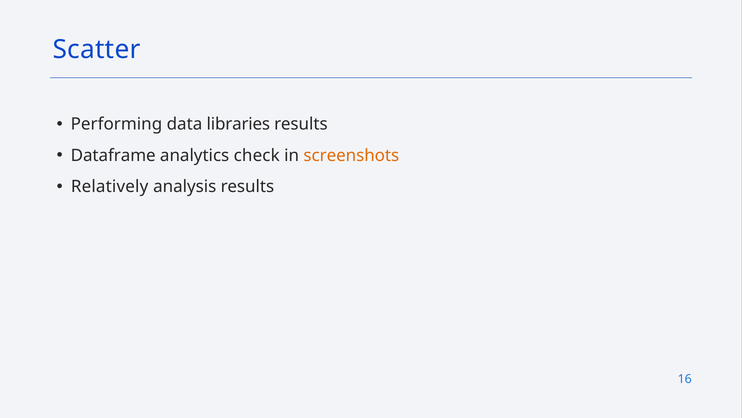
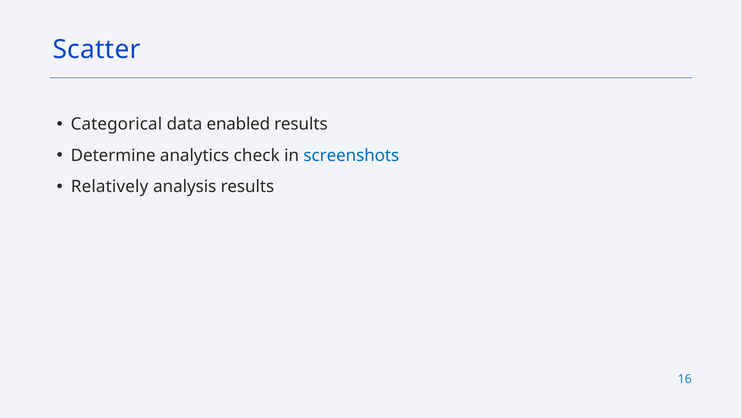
Performing: Performing -> Categorical
libraries: libraries -> enabled
Dataframe: Dataframe -> Determine
screenshots colour: orange -> blue
